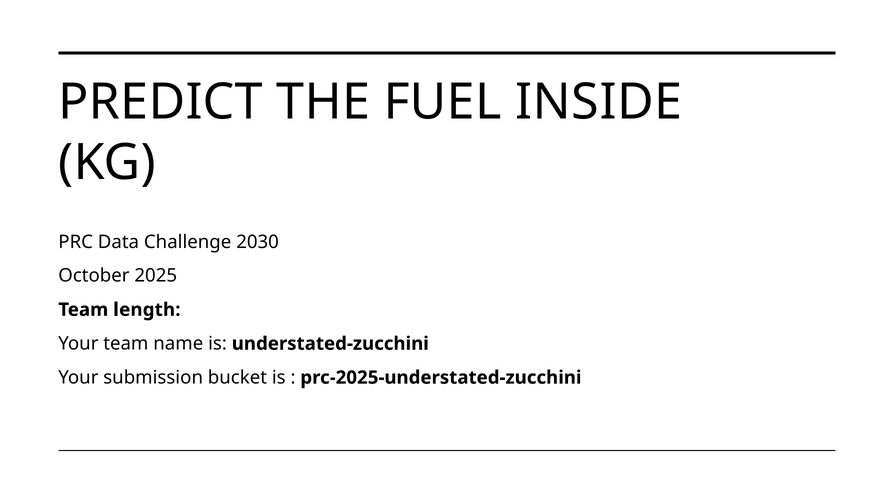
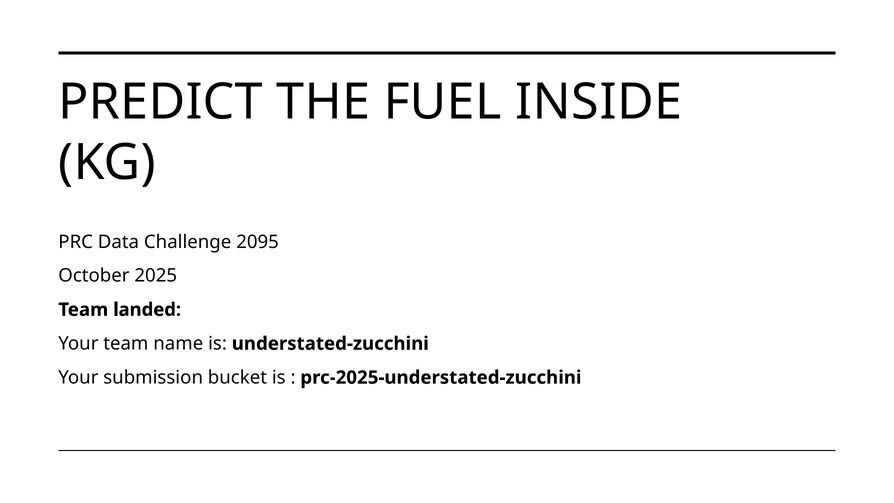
2030: 2030 -> 2095
length: length -> landed
